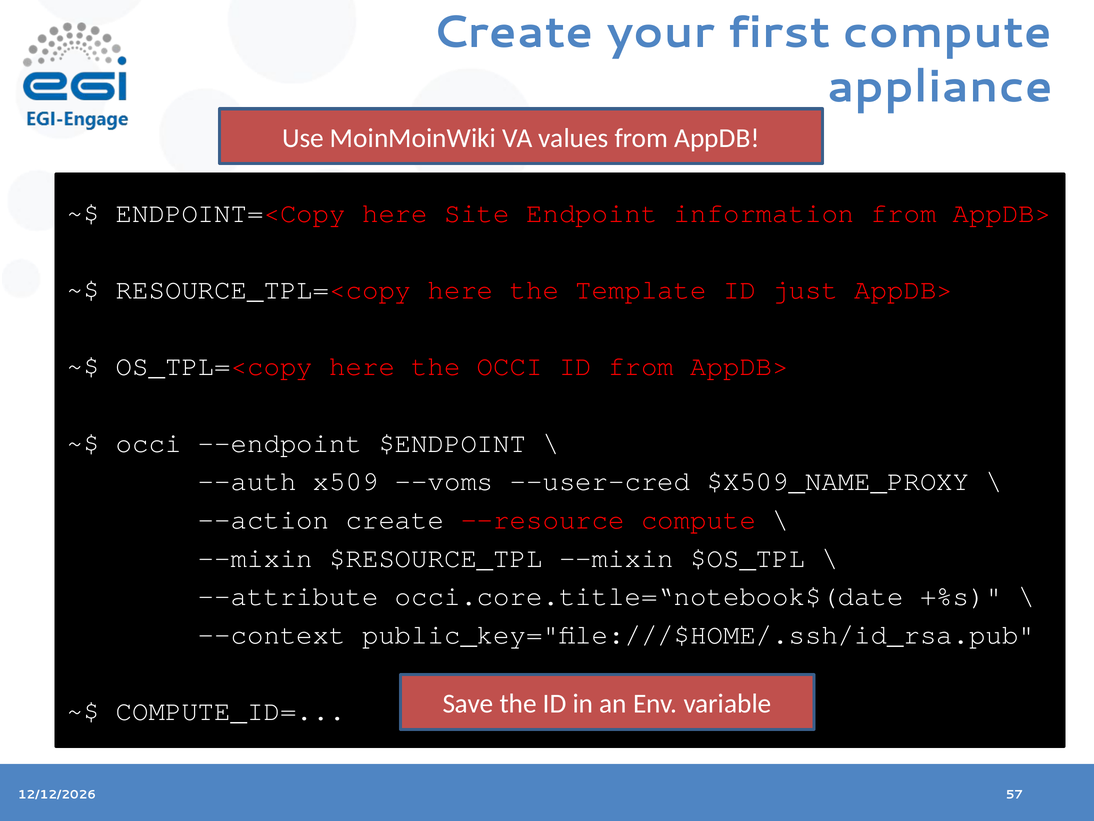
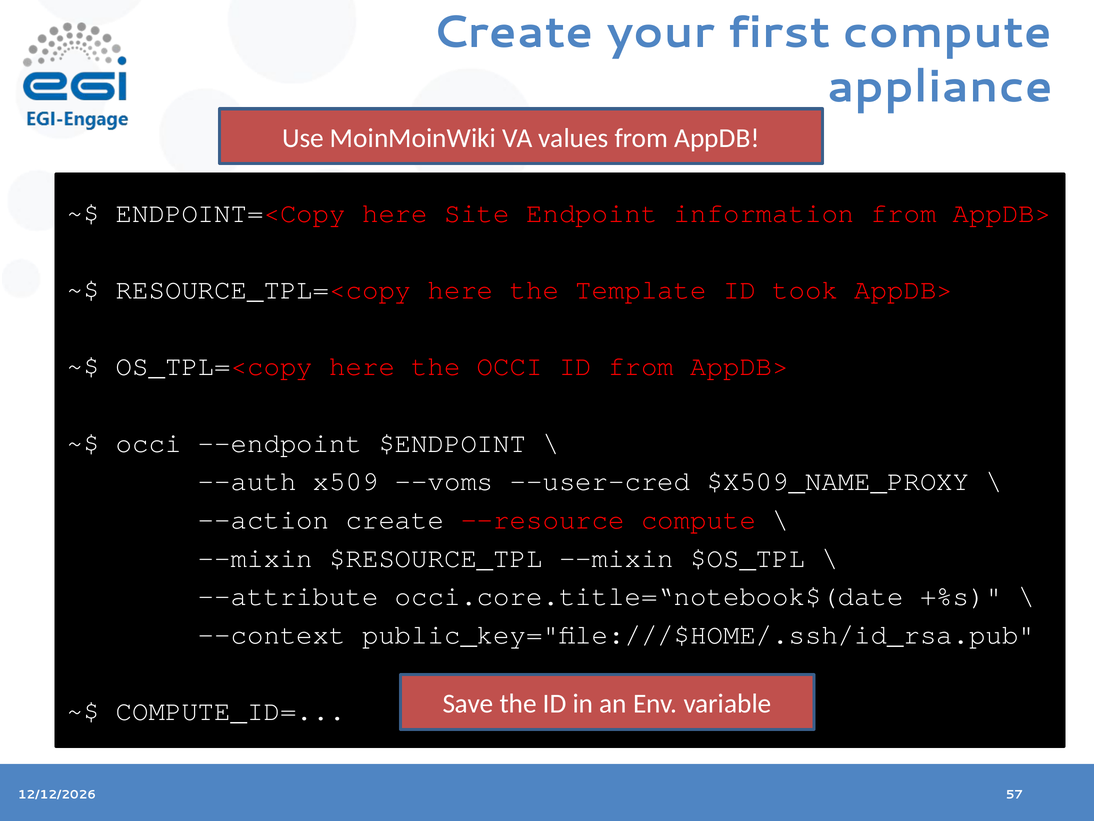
just: just -> took
